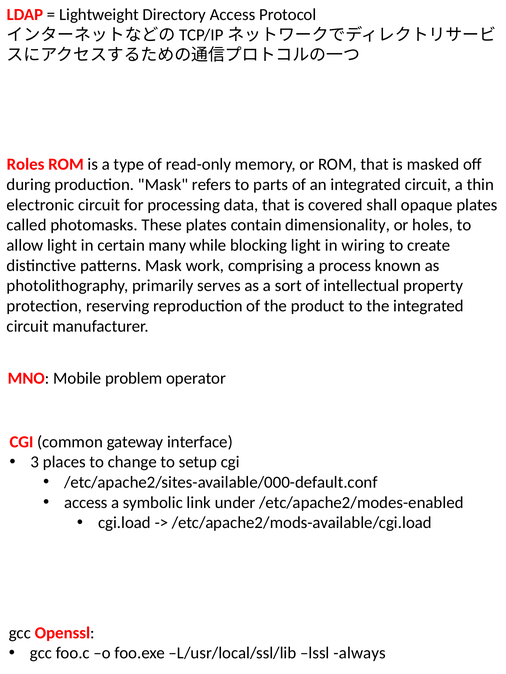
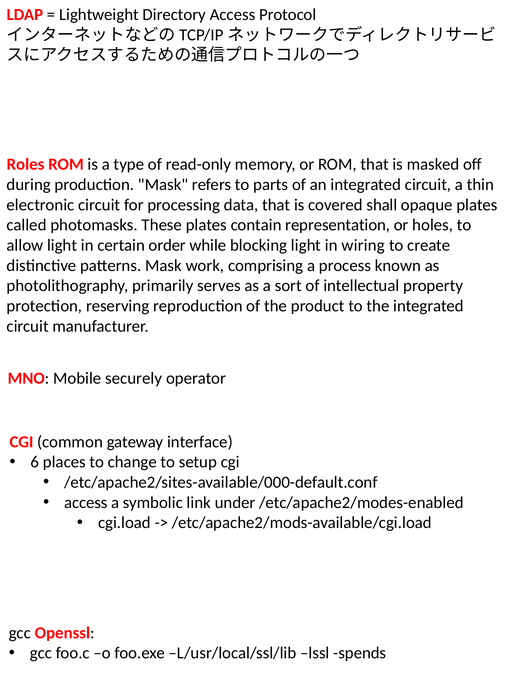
dimensionality: dimensionality -> representation
many: many -> order
problem: problem -> securely
3: 3 -> 6
always: always -> spends
